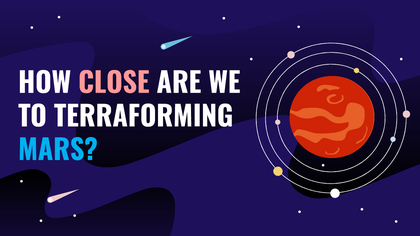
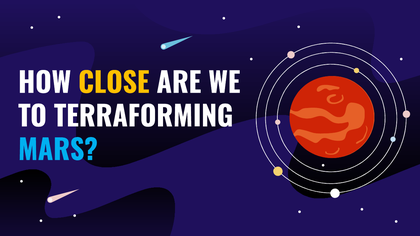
CLOSE colour: pink -> yellow
